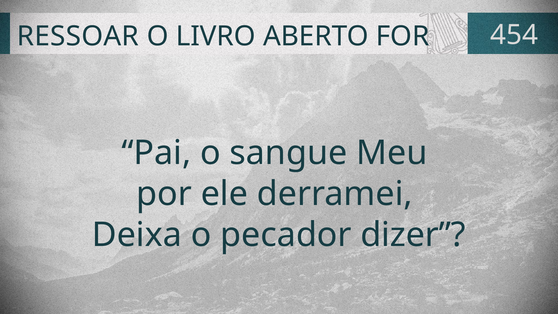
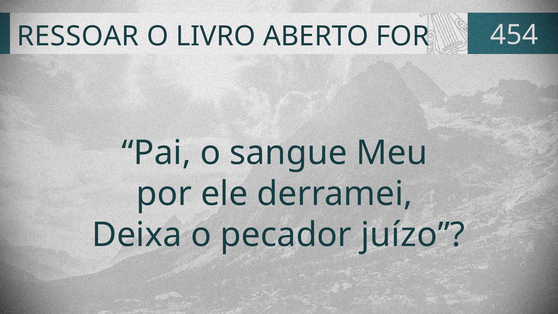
dizer: dizer -> juízo
